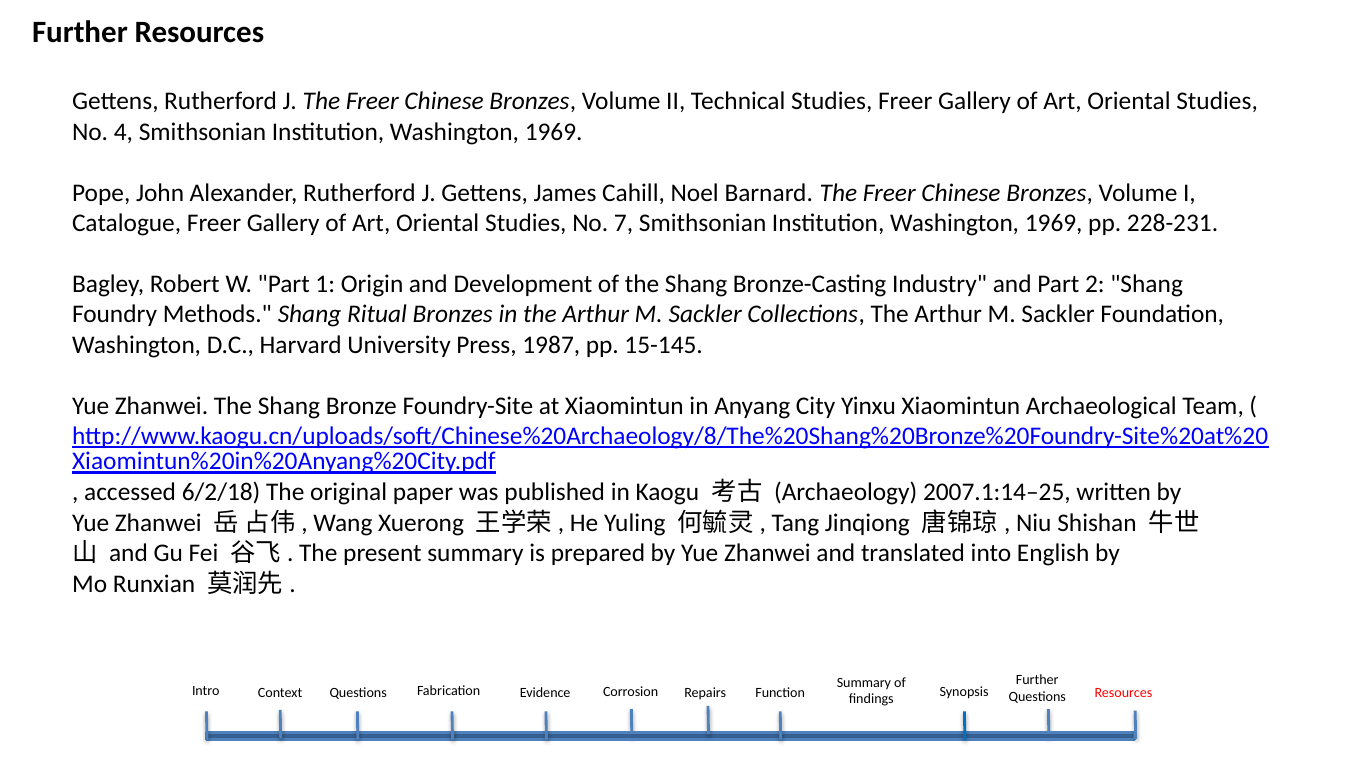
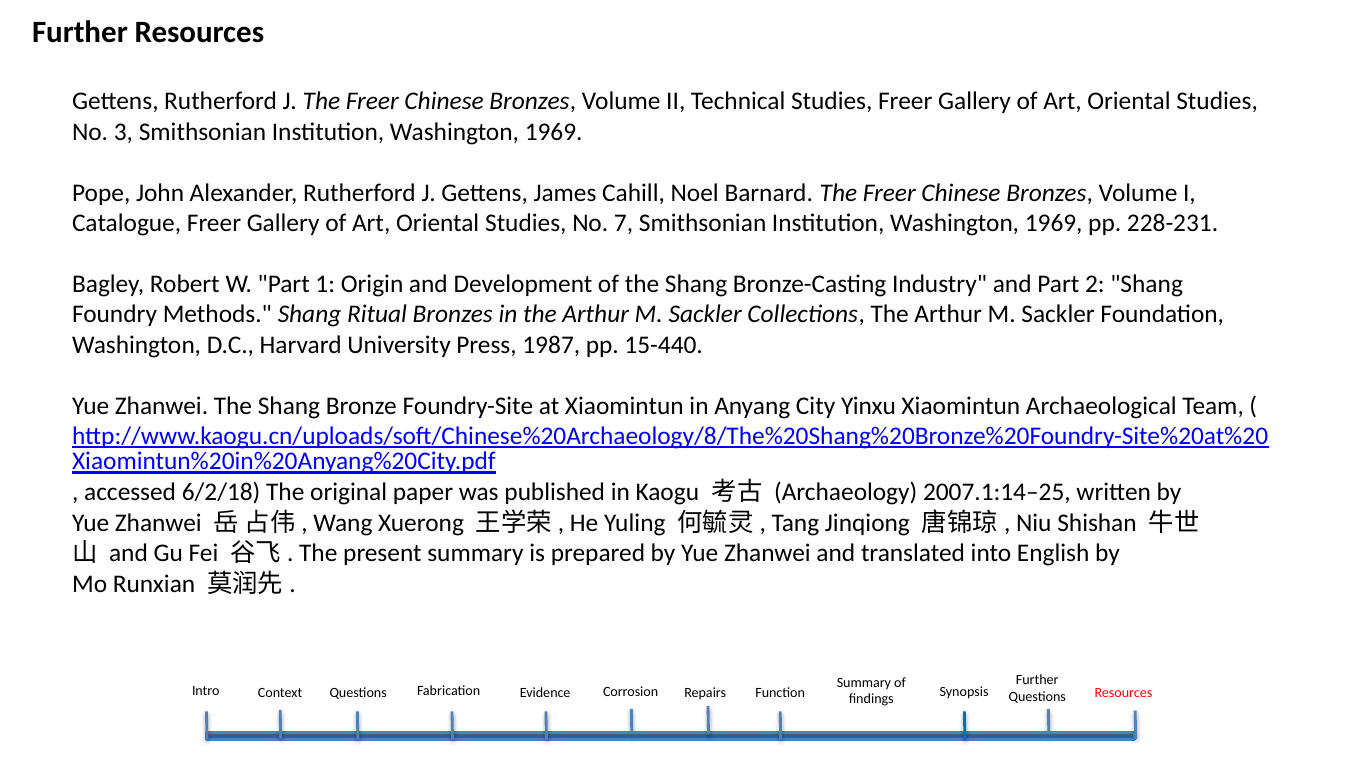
4: 4 -> 3
15-145: 15-145 -> 15-440
